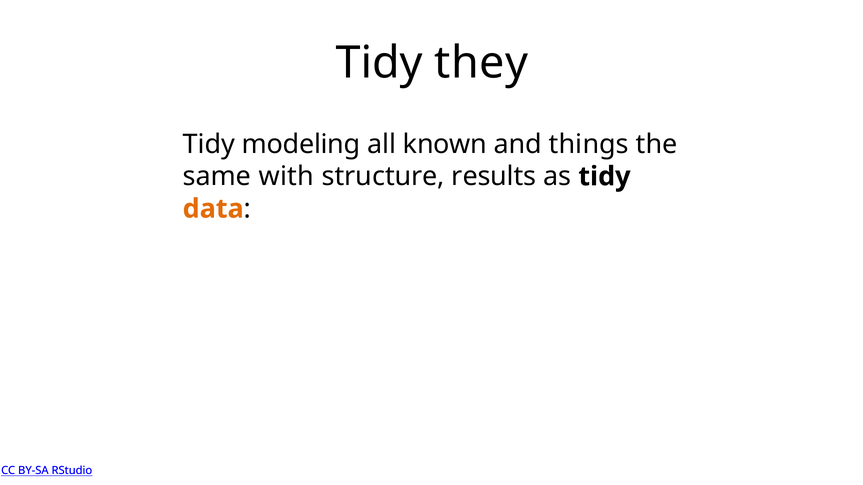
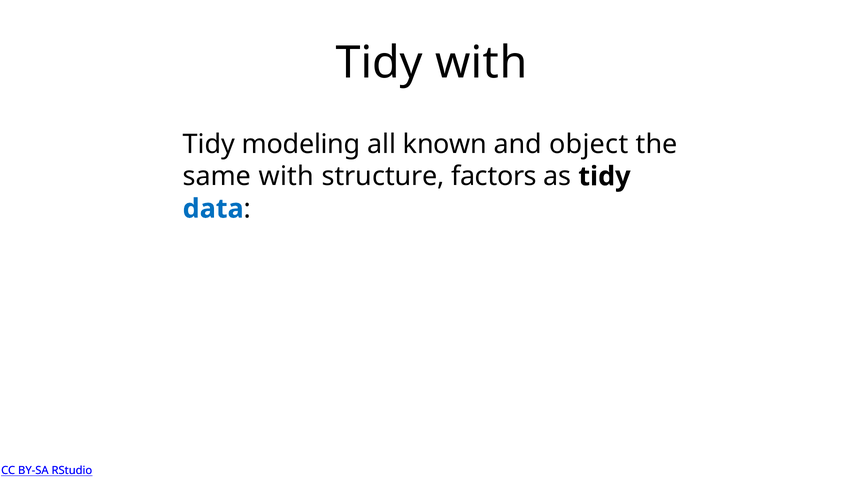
Tidy they: they -> with
things: things -> object
results: results -> factors
data colour: orange -> blue
